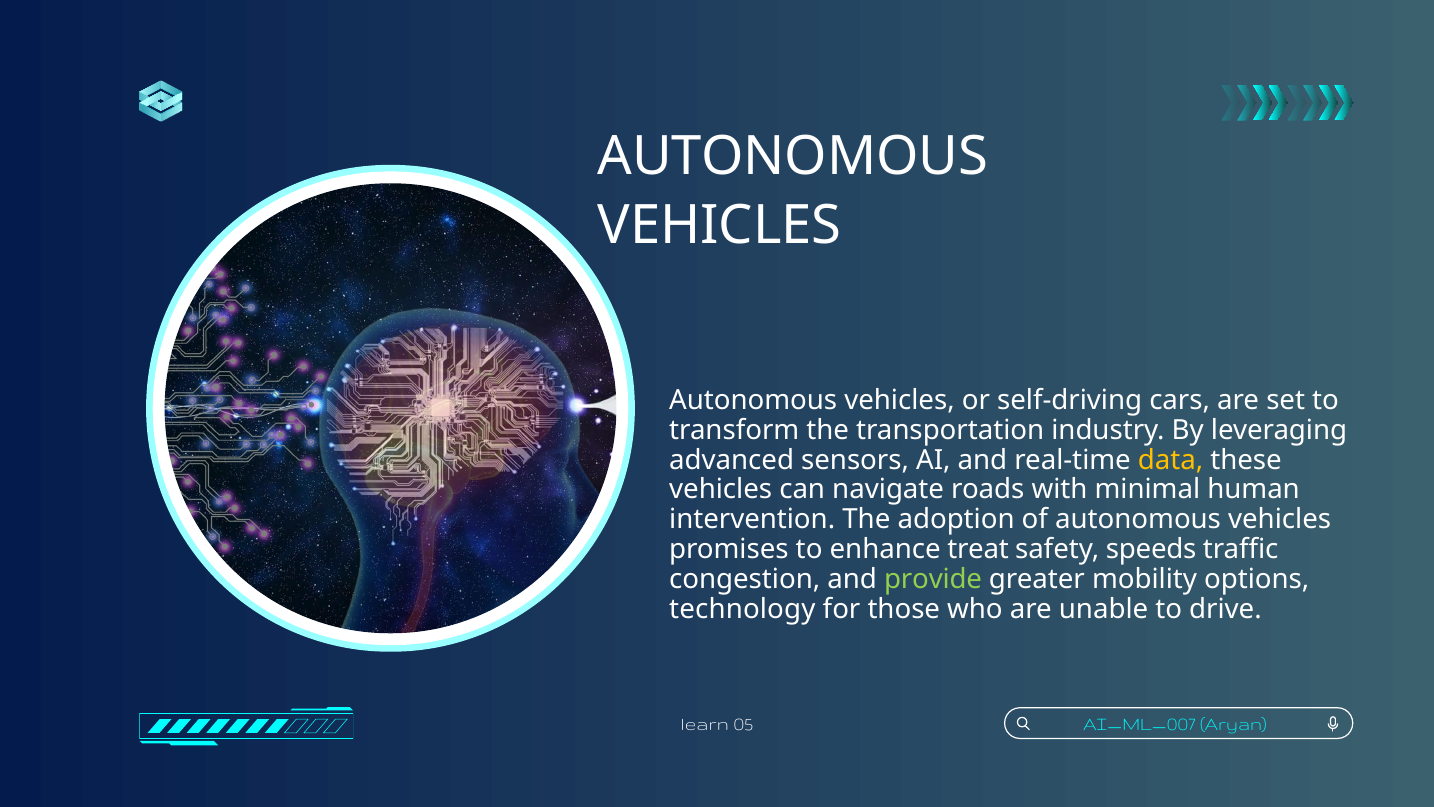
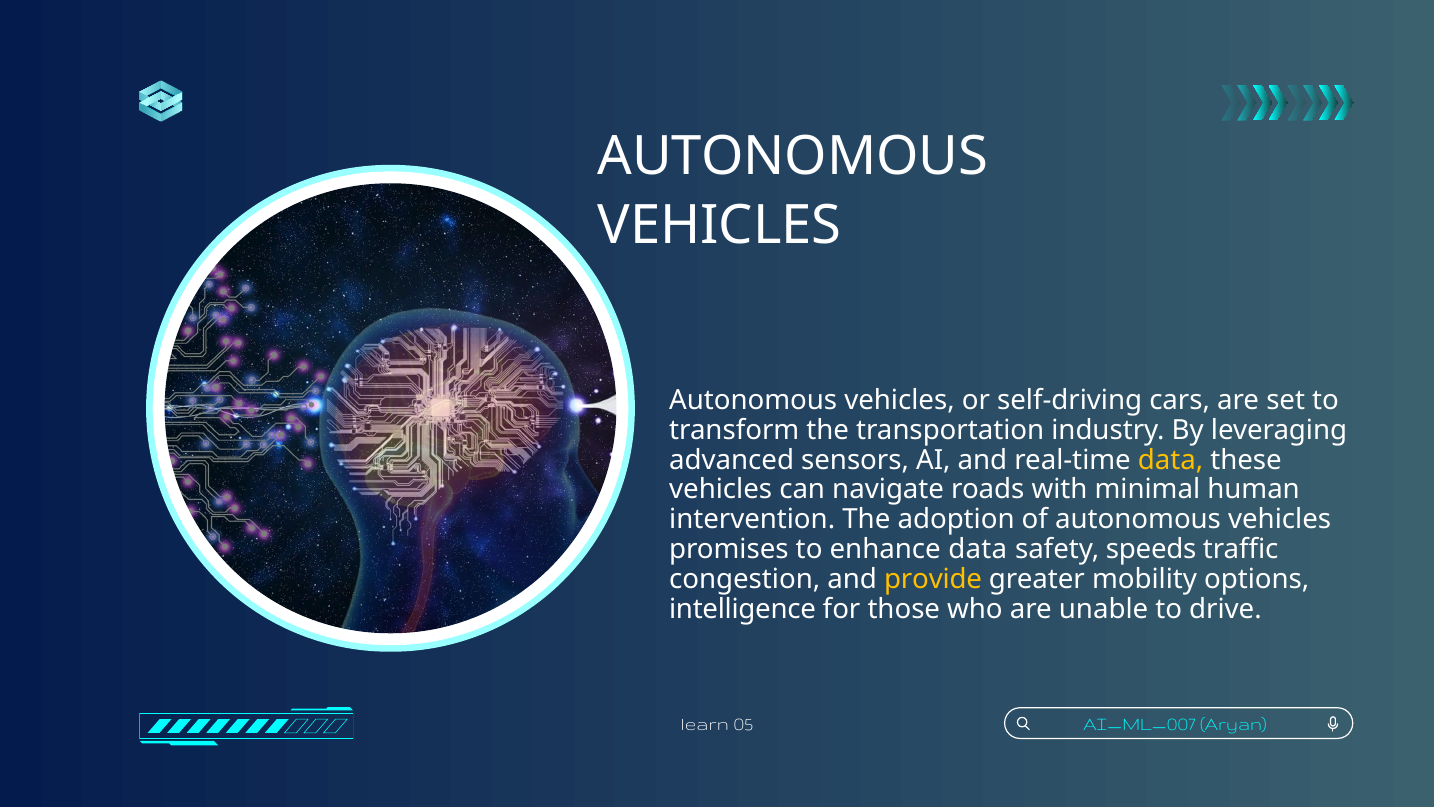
enhance treat: treat -> data
provide colour: light green -> yellow
technology: technology -> intelligence
